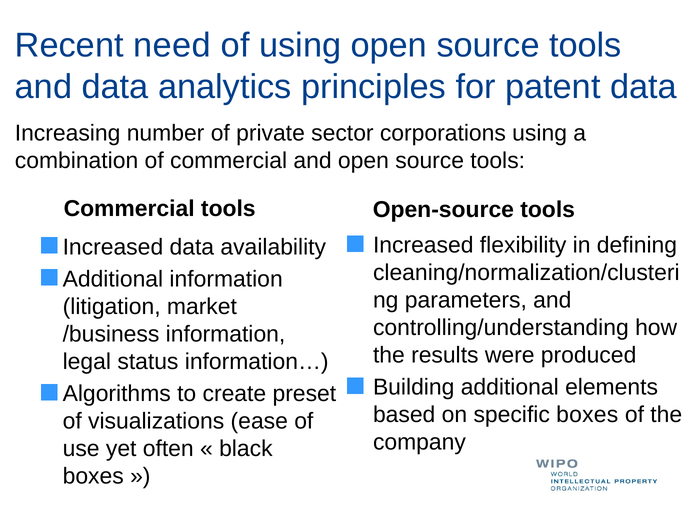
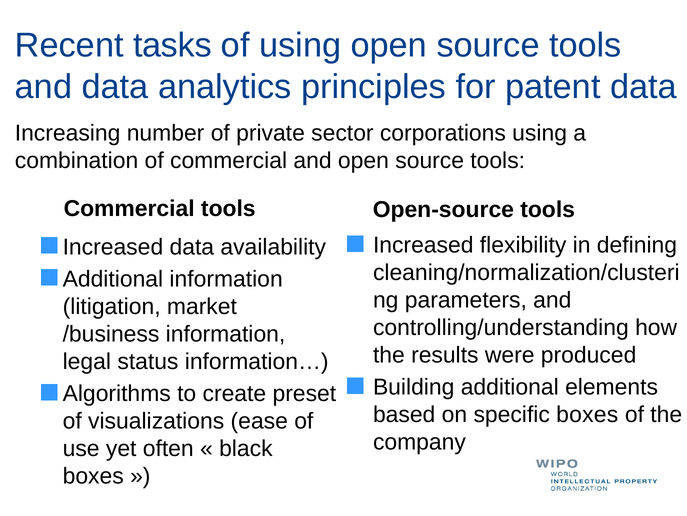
need: need -> tasks
